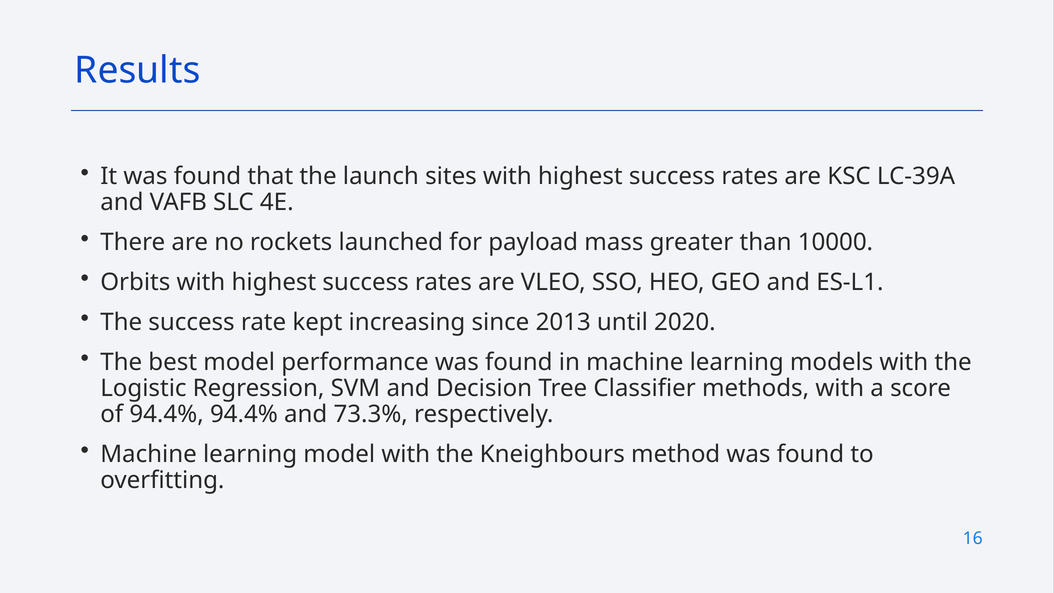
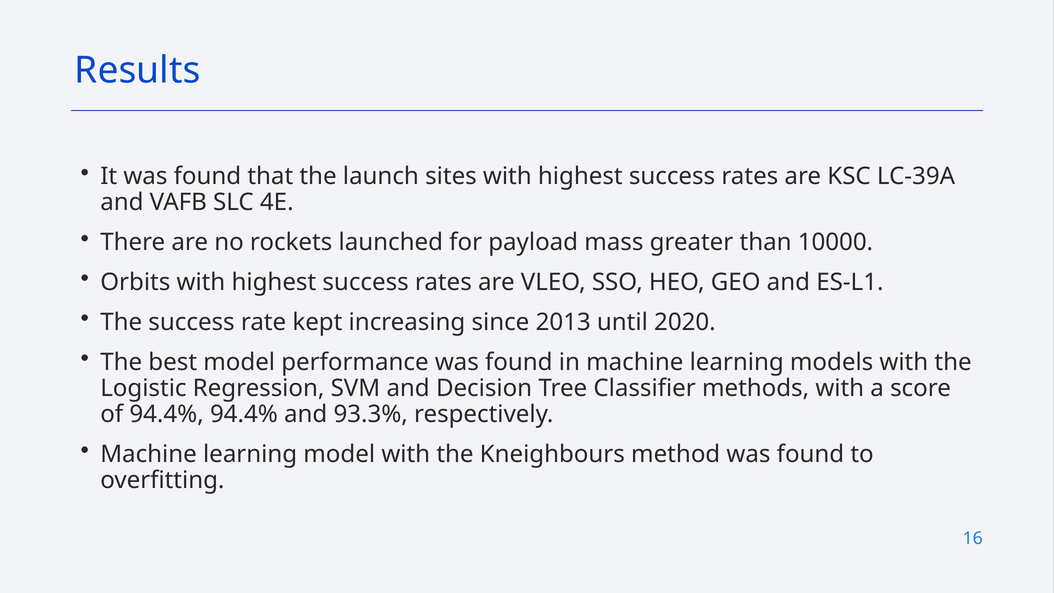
73.3%: 73.3% -> 93.3%
